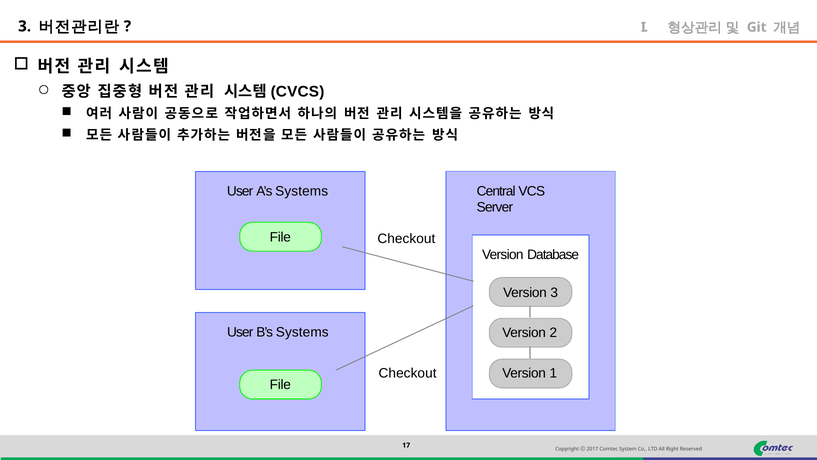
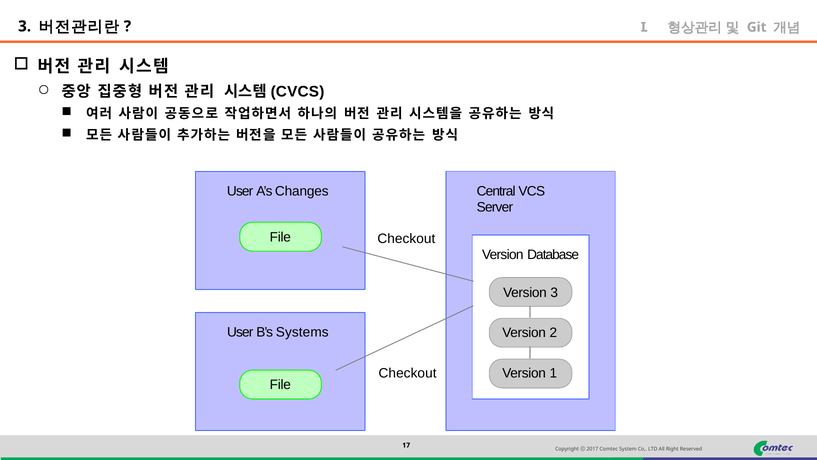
A’s Systems: Systems -> Changes
